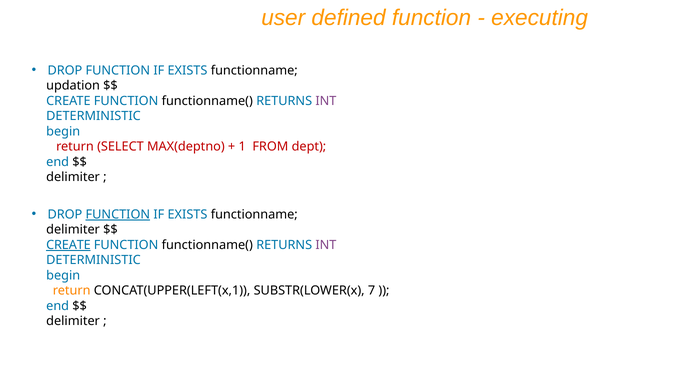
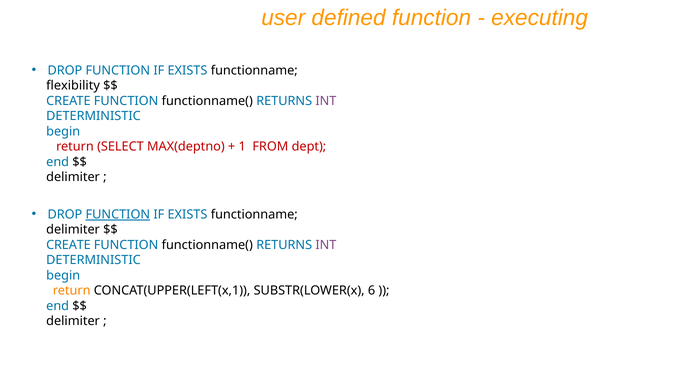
updation: updation -> flexibility
CREATE at (68, 245) underline: present -> none
7: 7 -> 6
